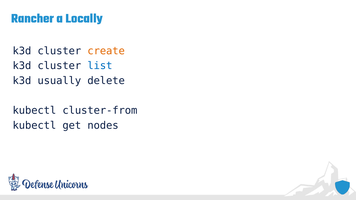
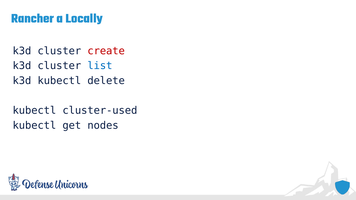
create colour: orange -> red
k3d usually: usually -> kubectl
cluster-from: cluster-from -> cluster-used
